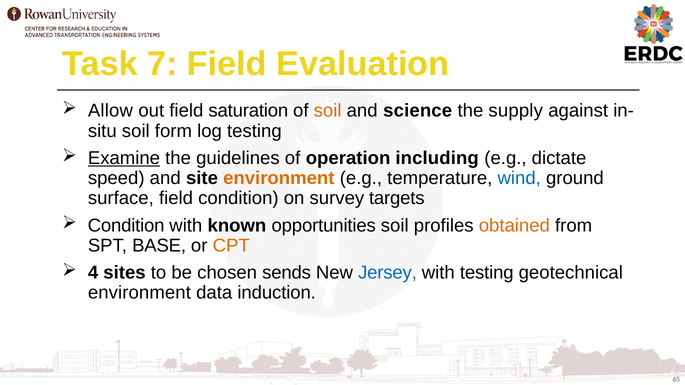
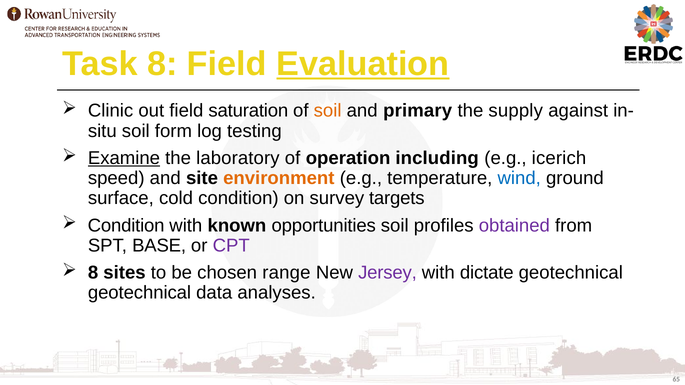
Task 7: 7 -> 8
Evaluation underline: none -> present
Allow: Allow -> Clinic
science: science -> primary
guidelines: guidelines -> laboratory
dictate: dictate -> icerich
surface field: field -> cold
obtained colour: orange -> purple
CPT colour: orange -> purple
4 at (93, 273): 4 -> 8
sends: sends -> range
Jersey colour: blue -> purple
with testing: testing -> dictate
environment at (139, 293): environment -> geotechnical
induction: induction -> analyses
